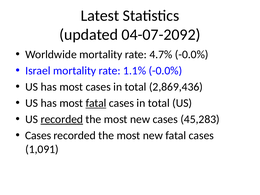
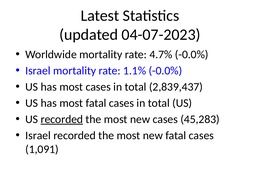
04-07-2092: 04-07-2092 -> 04-07-2023
2,869,436: 2,869,436 -> 2,839,437
fatal at (96, 103) underline: present -> none
Cases at (38, 135): Cases -> Israel
